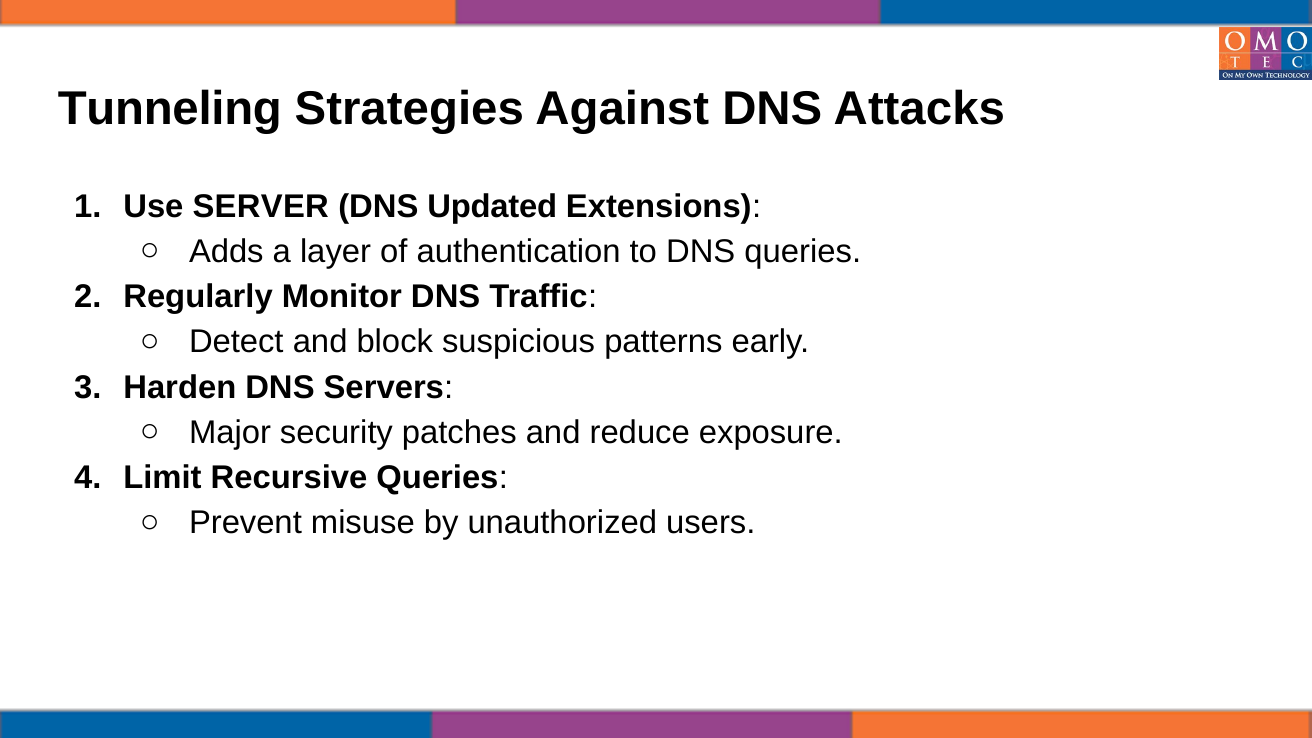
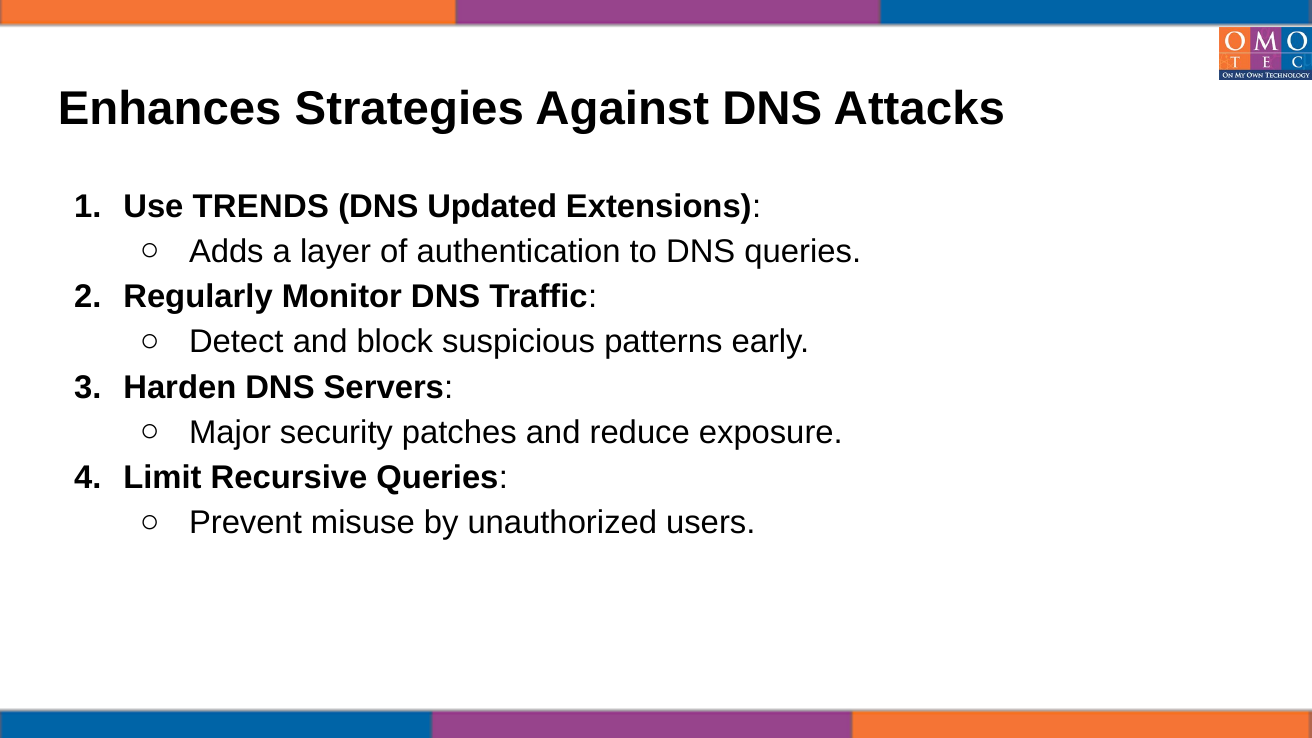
Tunneling: Tunneling -> Enhances
SERVER: SERVER -> TRENDS
